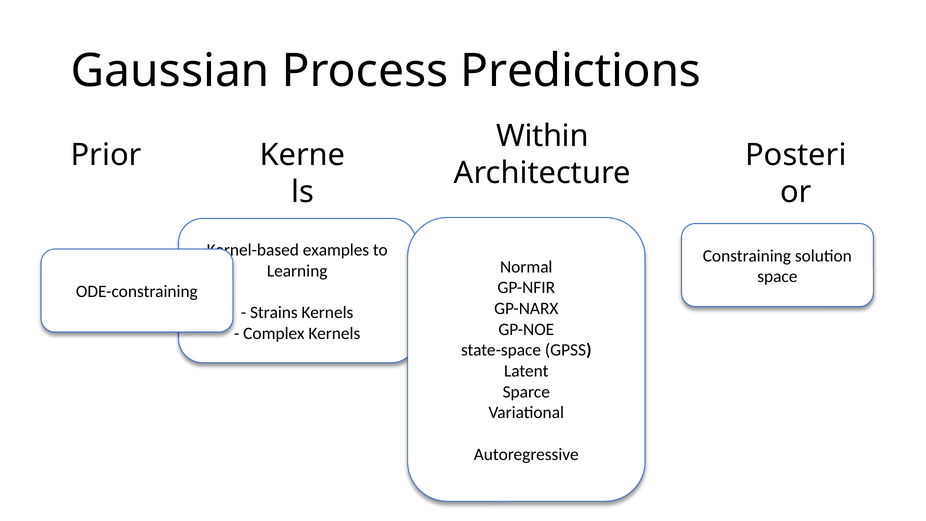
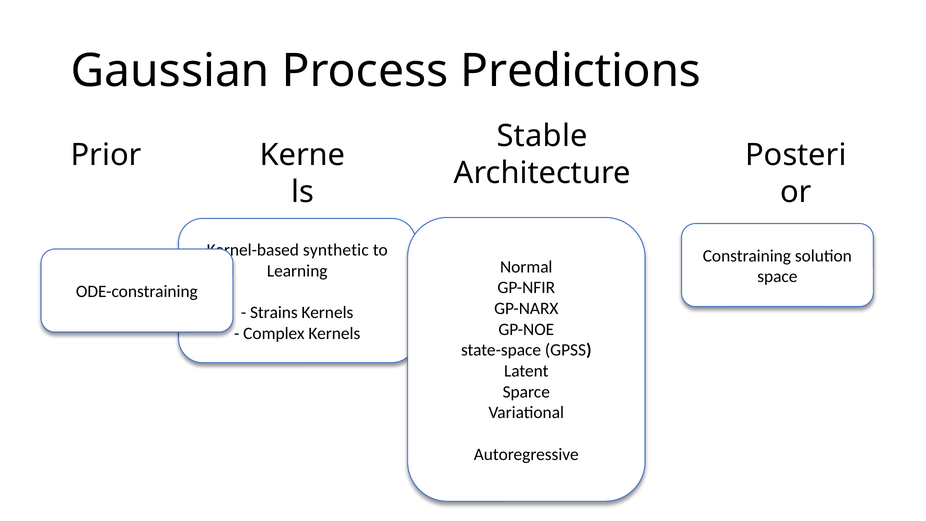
Within: Within -> Stable
examples: examples -> synthetic
